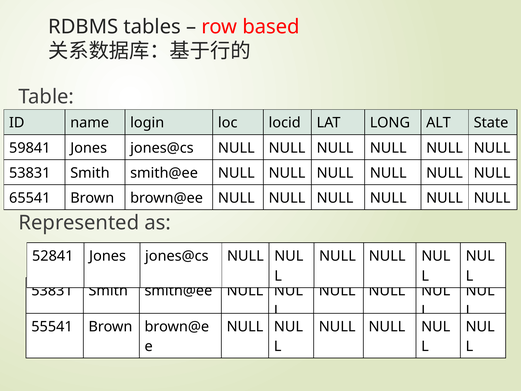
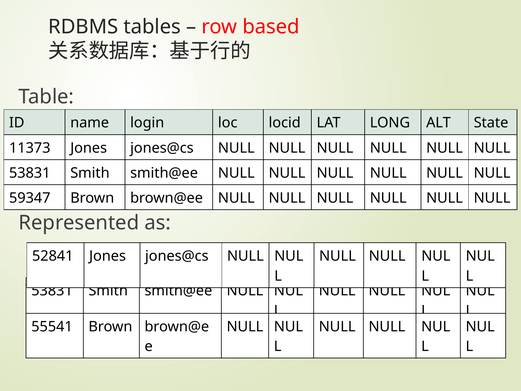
59841: 59841 -> 11373
65541: 65541 -> 59347
